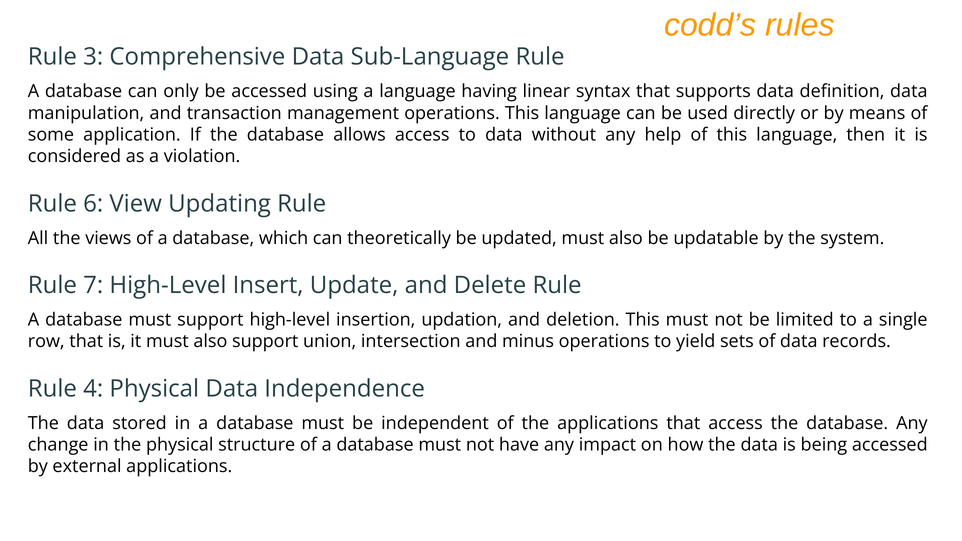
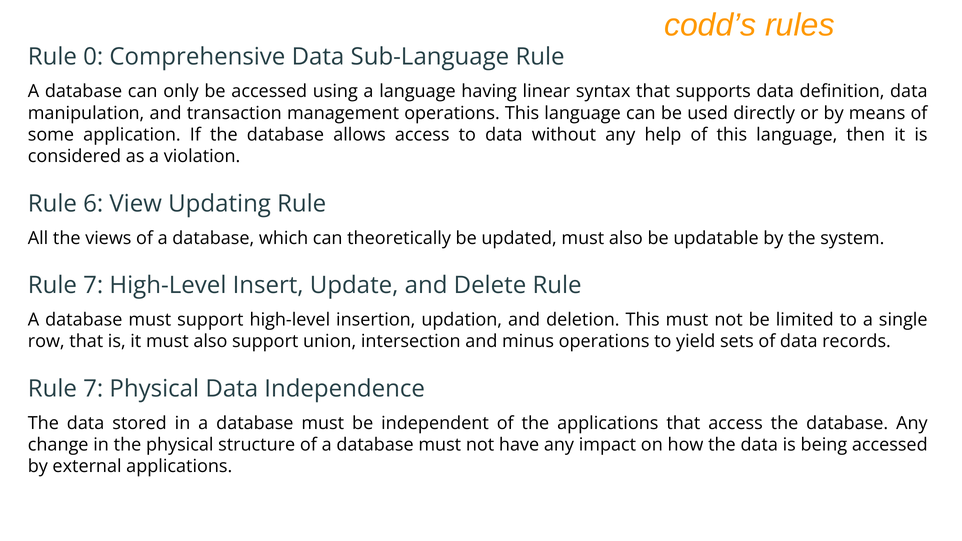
3: 3 -> 0
4 at (93, 389): 4 -> 7
